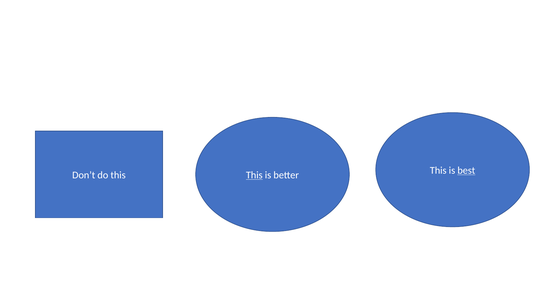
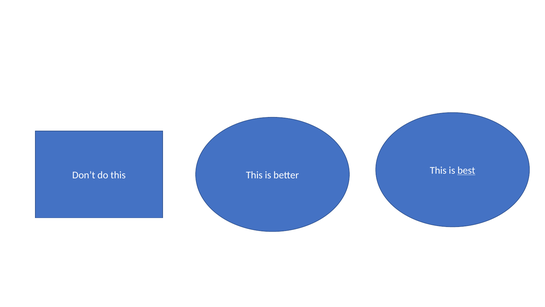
This at (254, 175) underline: present -> none
